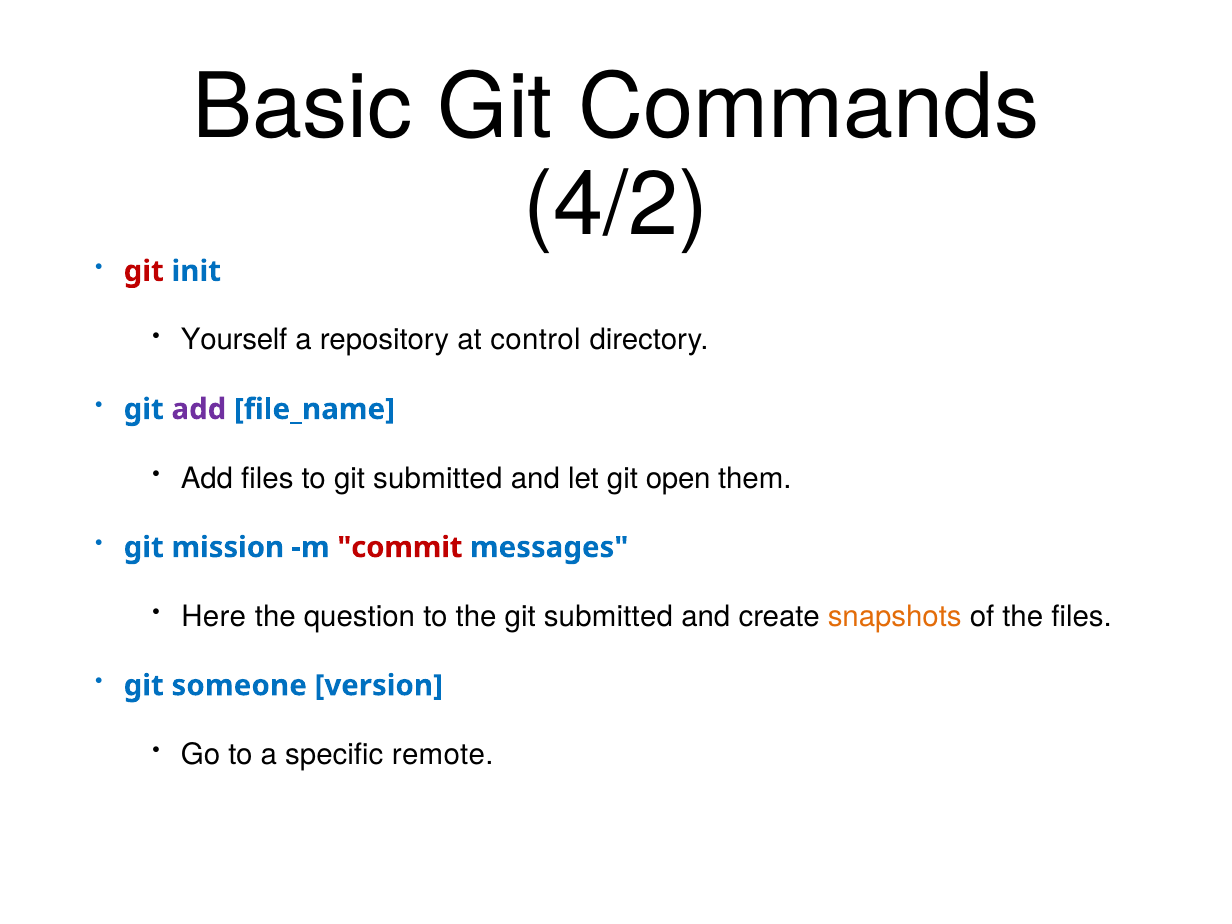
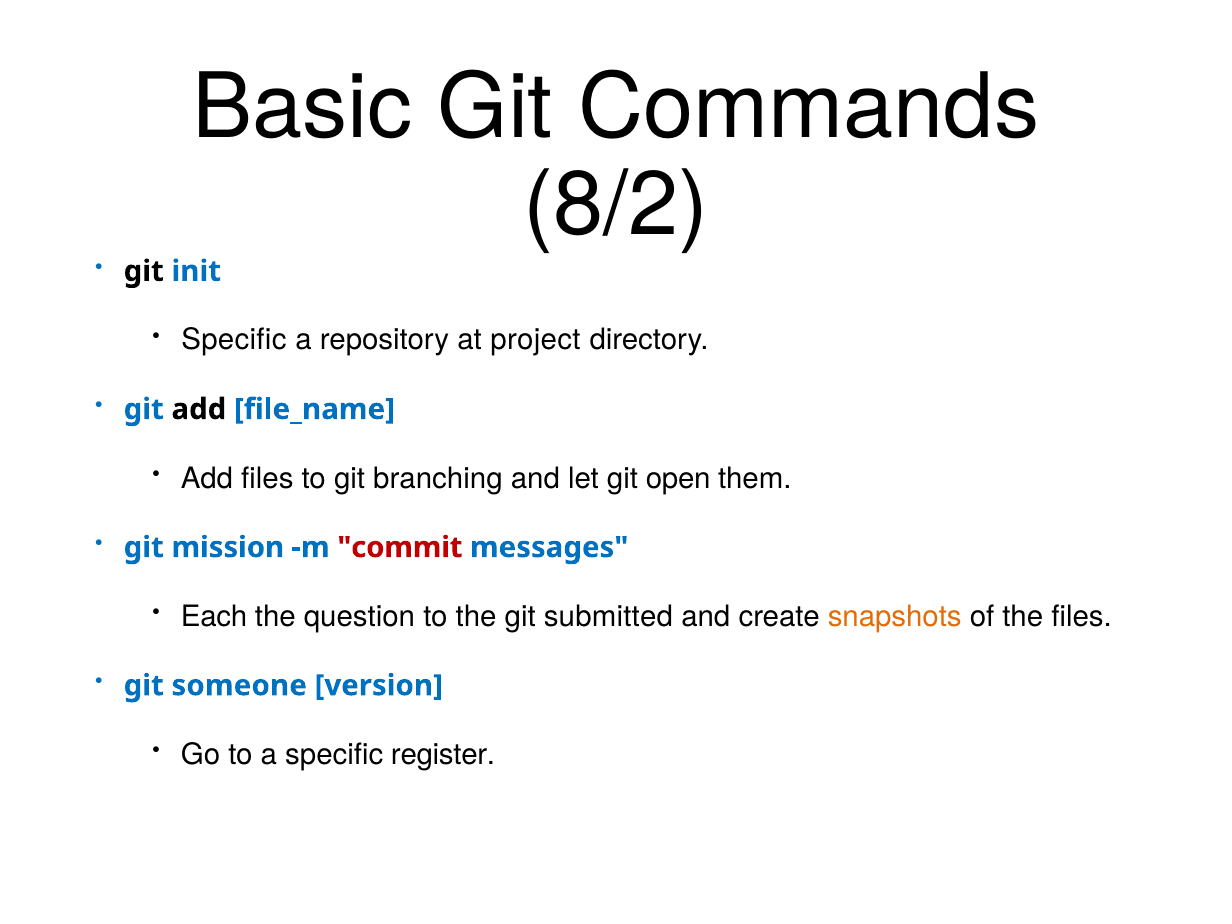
4/2: 4/2 -> 8/2
git at (144, 271) colour: red -> black
Yourself at (234, 340): Yourself -> Specific
control: control -> project
add at (199, 409) colour: purple -> black
to git submitted: submitted -> branching
Here: Here -> Each
remote: remote -> register
